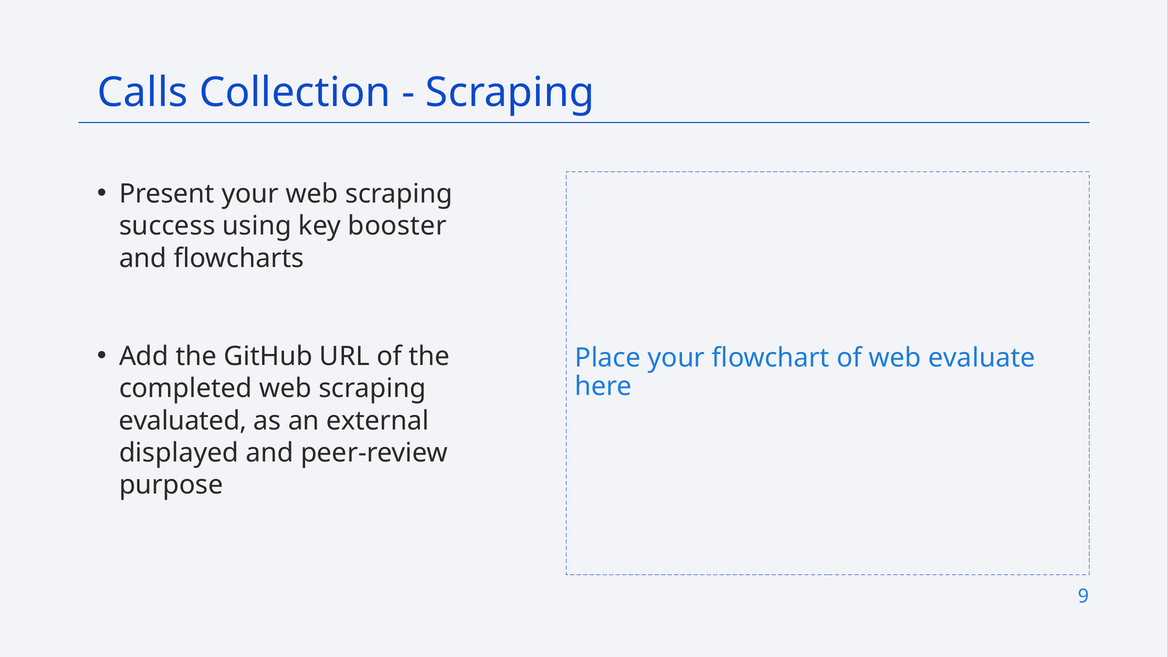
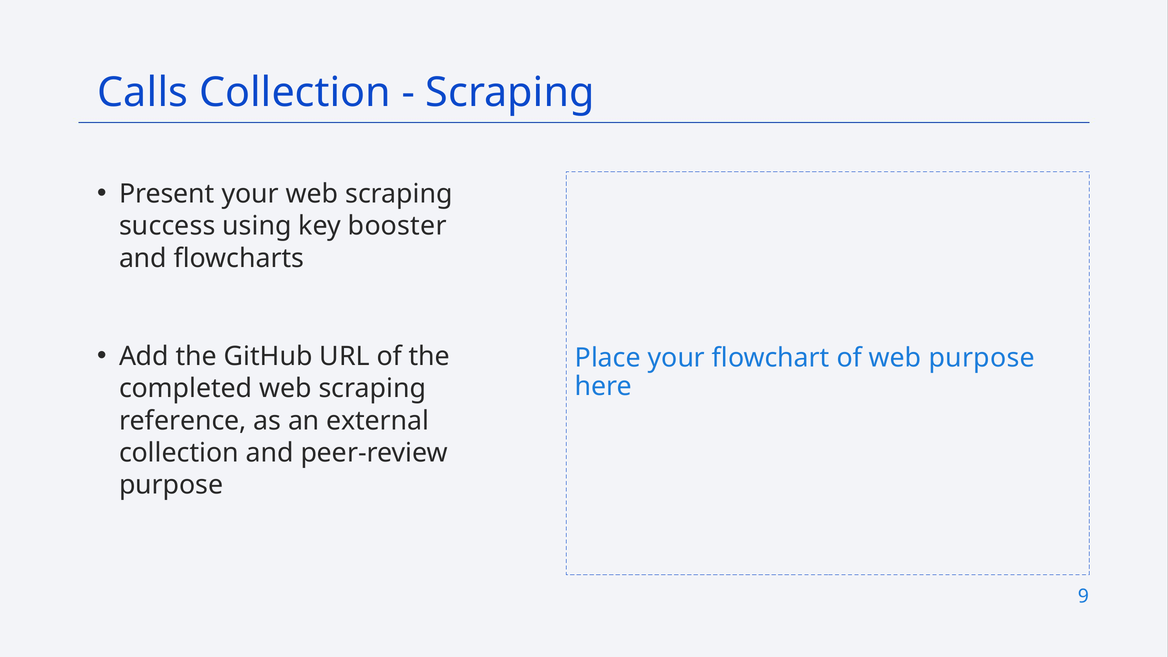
web evaluate: evaluate -> purpose
evaluated: evaluated -> reference
displayed at (179, 453): displayed -> collection
